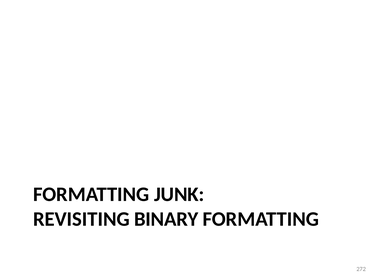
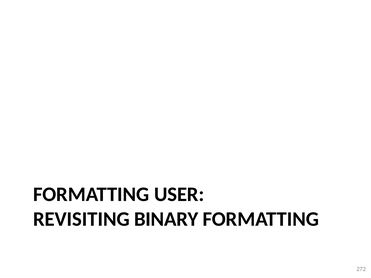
JUNK: JUNK -> USER
